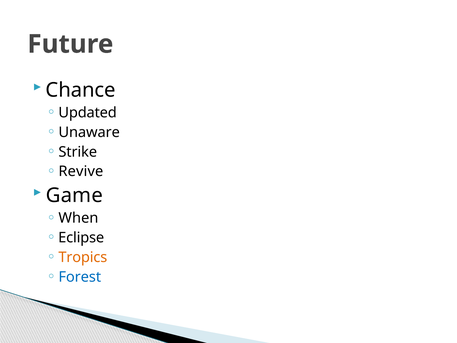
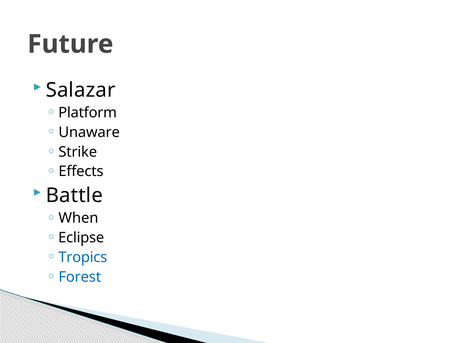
Chance: Chance -> Salazar
Updated: Updated -> Platform
Revive: Revive -> Effects
Game: Game -> Battle
Tropics colour: orange -> blue
